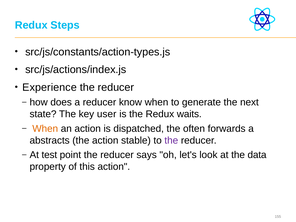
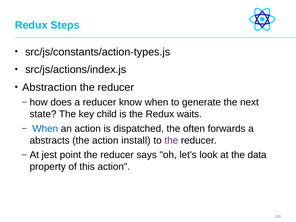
Experience: Experience -> Abstraction
user: user -> child
When at (45, 129) colour: orange -> blue
stable: stable -> install
test: test -> jest
